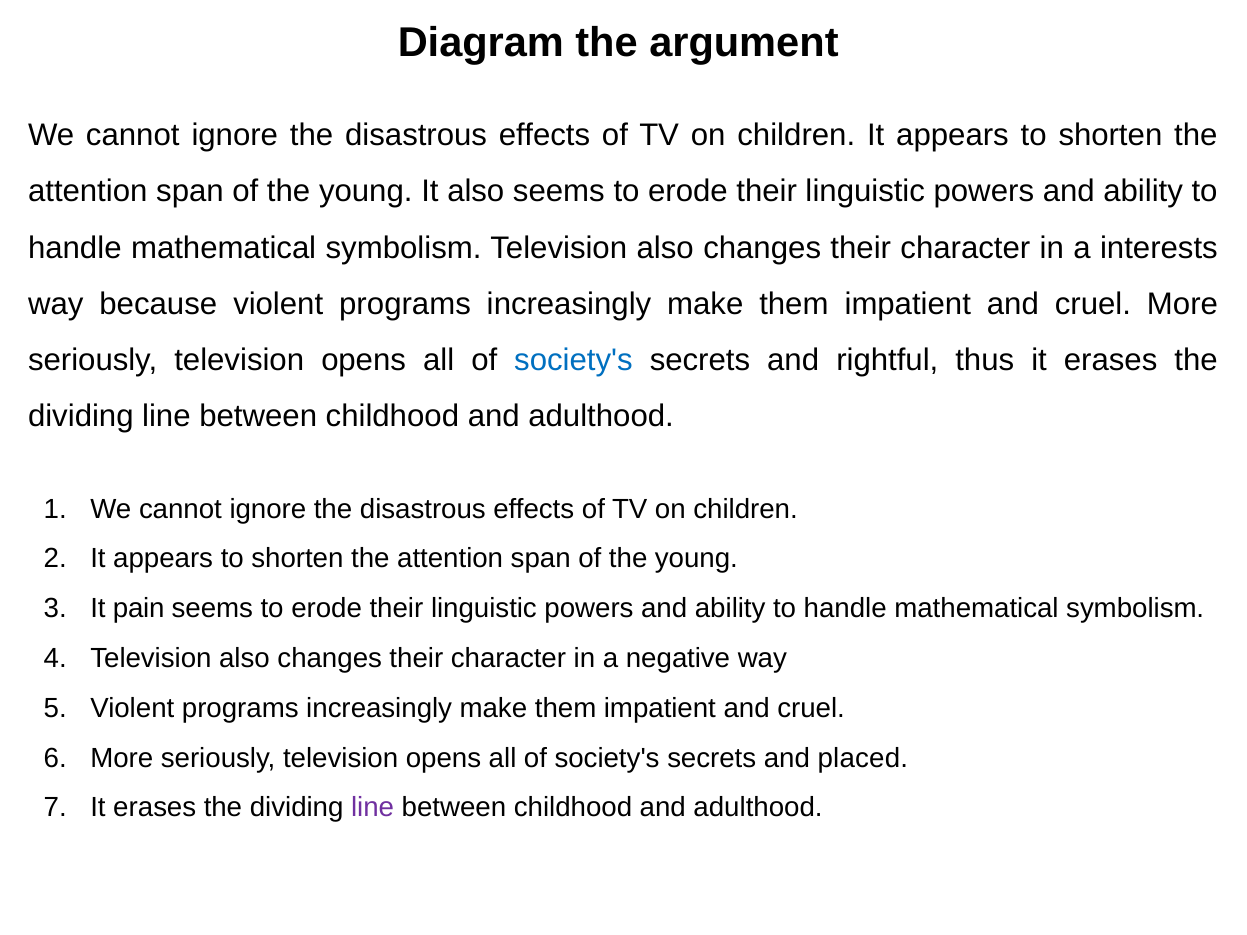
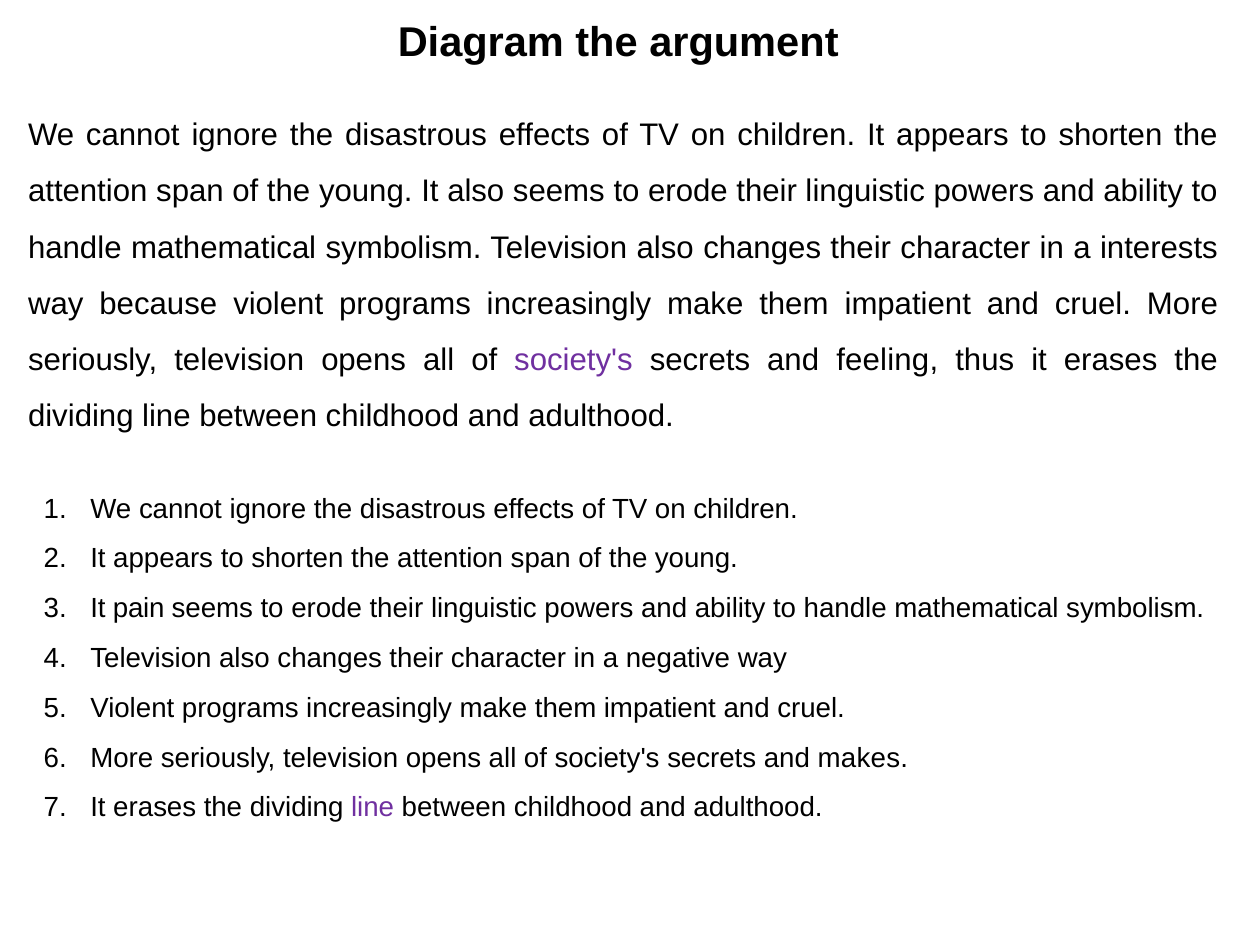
society's at (573, 360) colour: blue -> purple
rightful: rightful -> feeling
placed: placed -> makes
